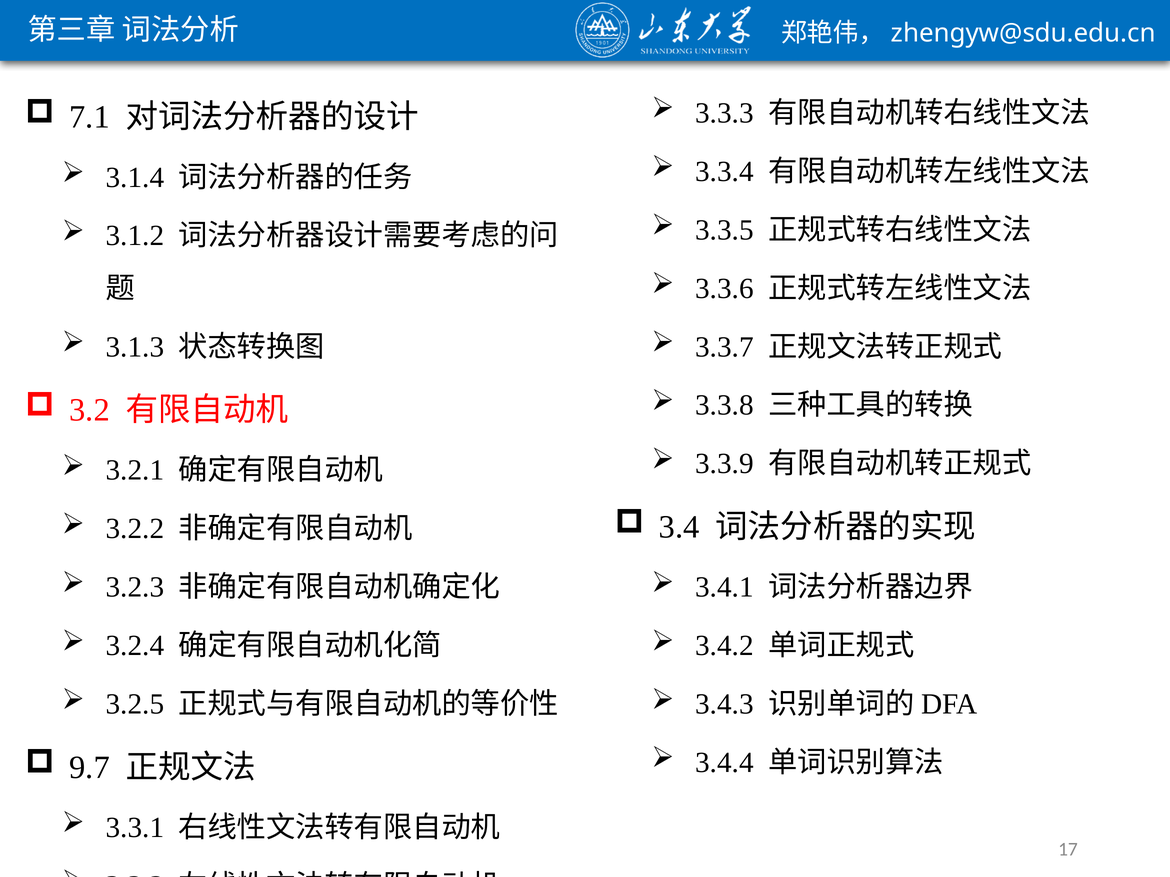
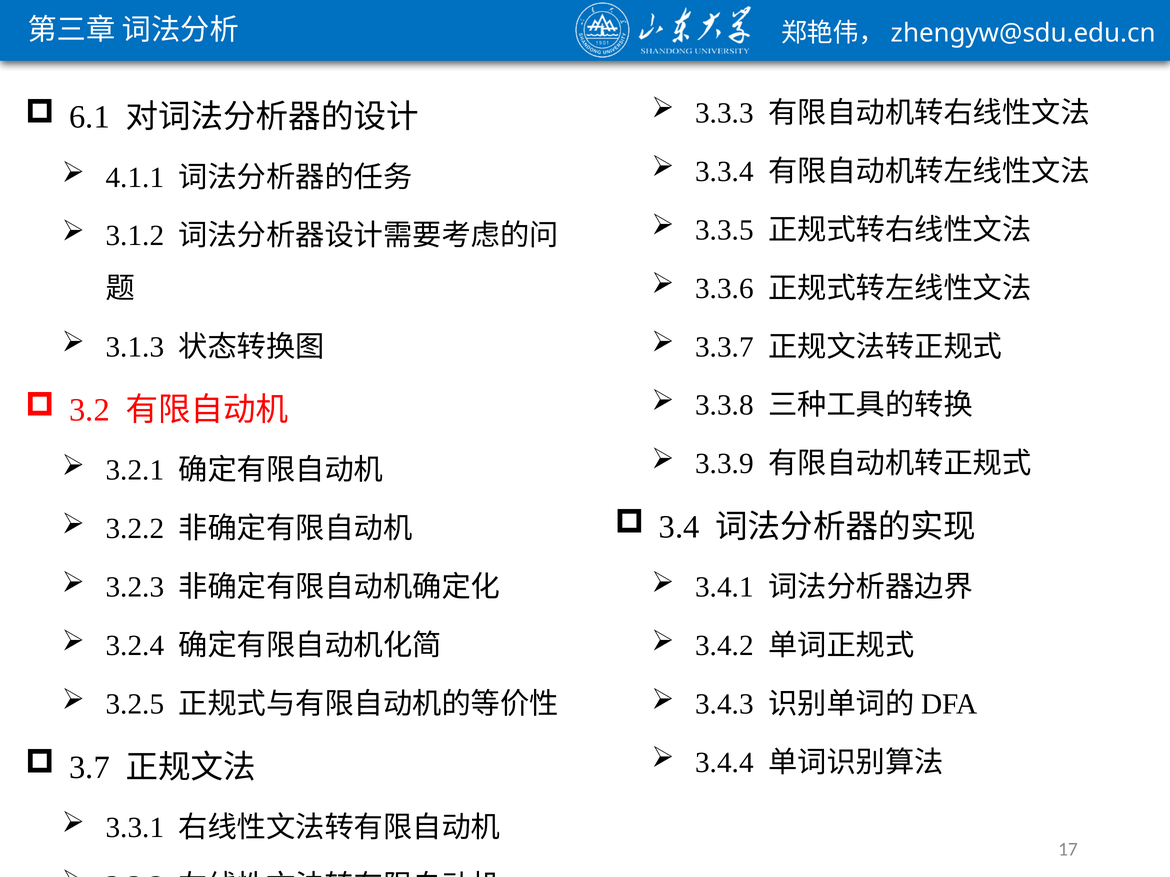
7.1: 7.1 -> 6.1
3.1.4: 3.1.4 -> 4.1.1
9.7: 9.7 -> 3.7
